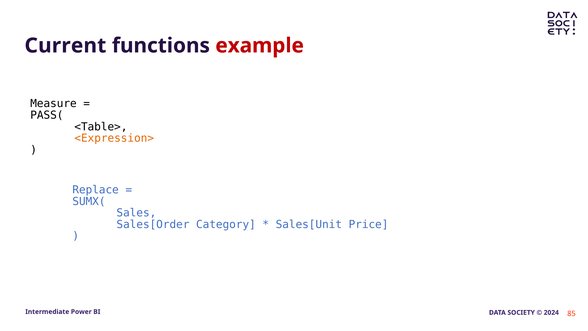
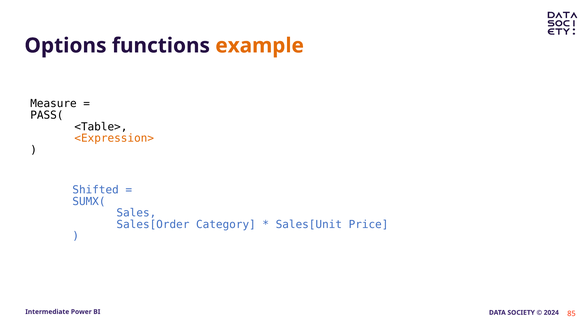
Current: Current -> Options
example colour: red -> orange
Replace: Replace -> Shifted
